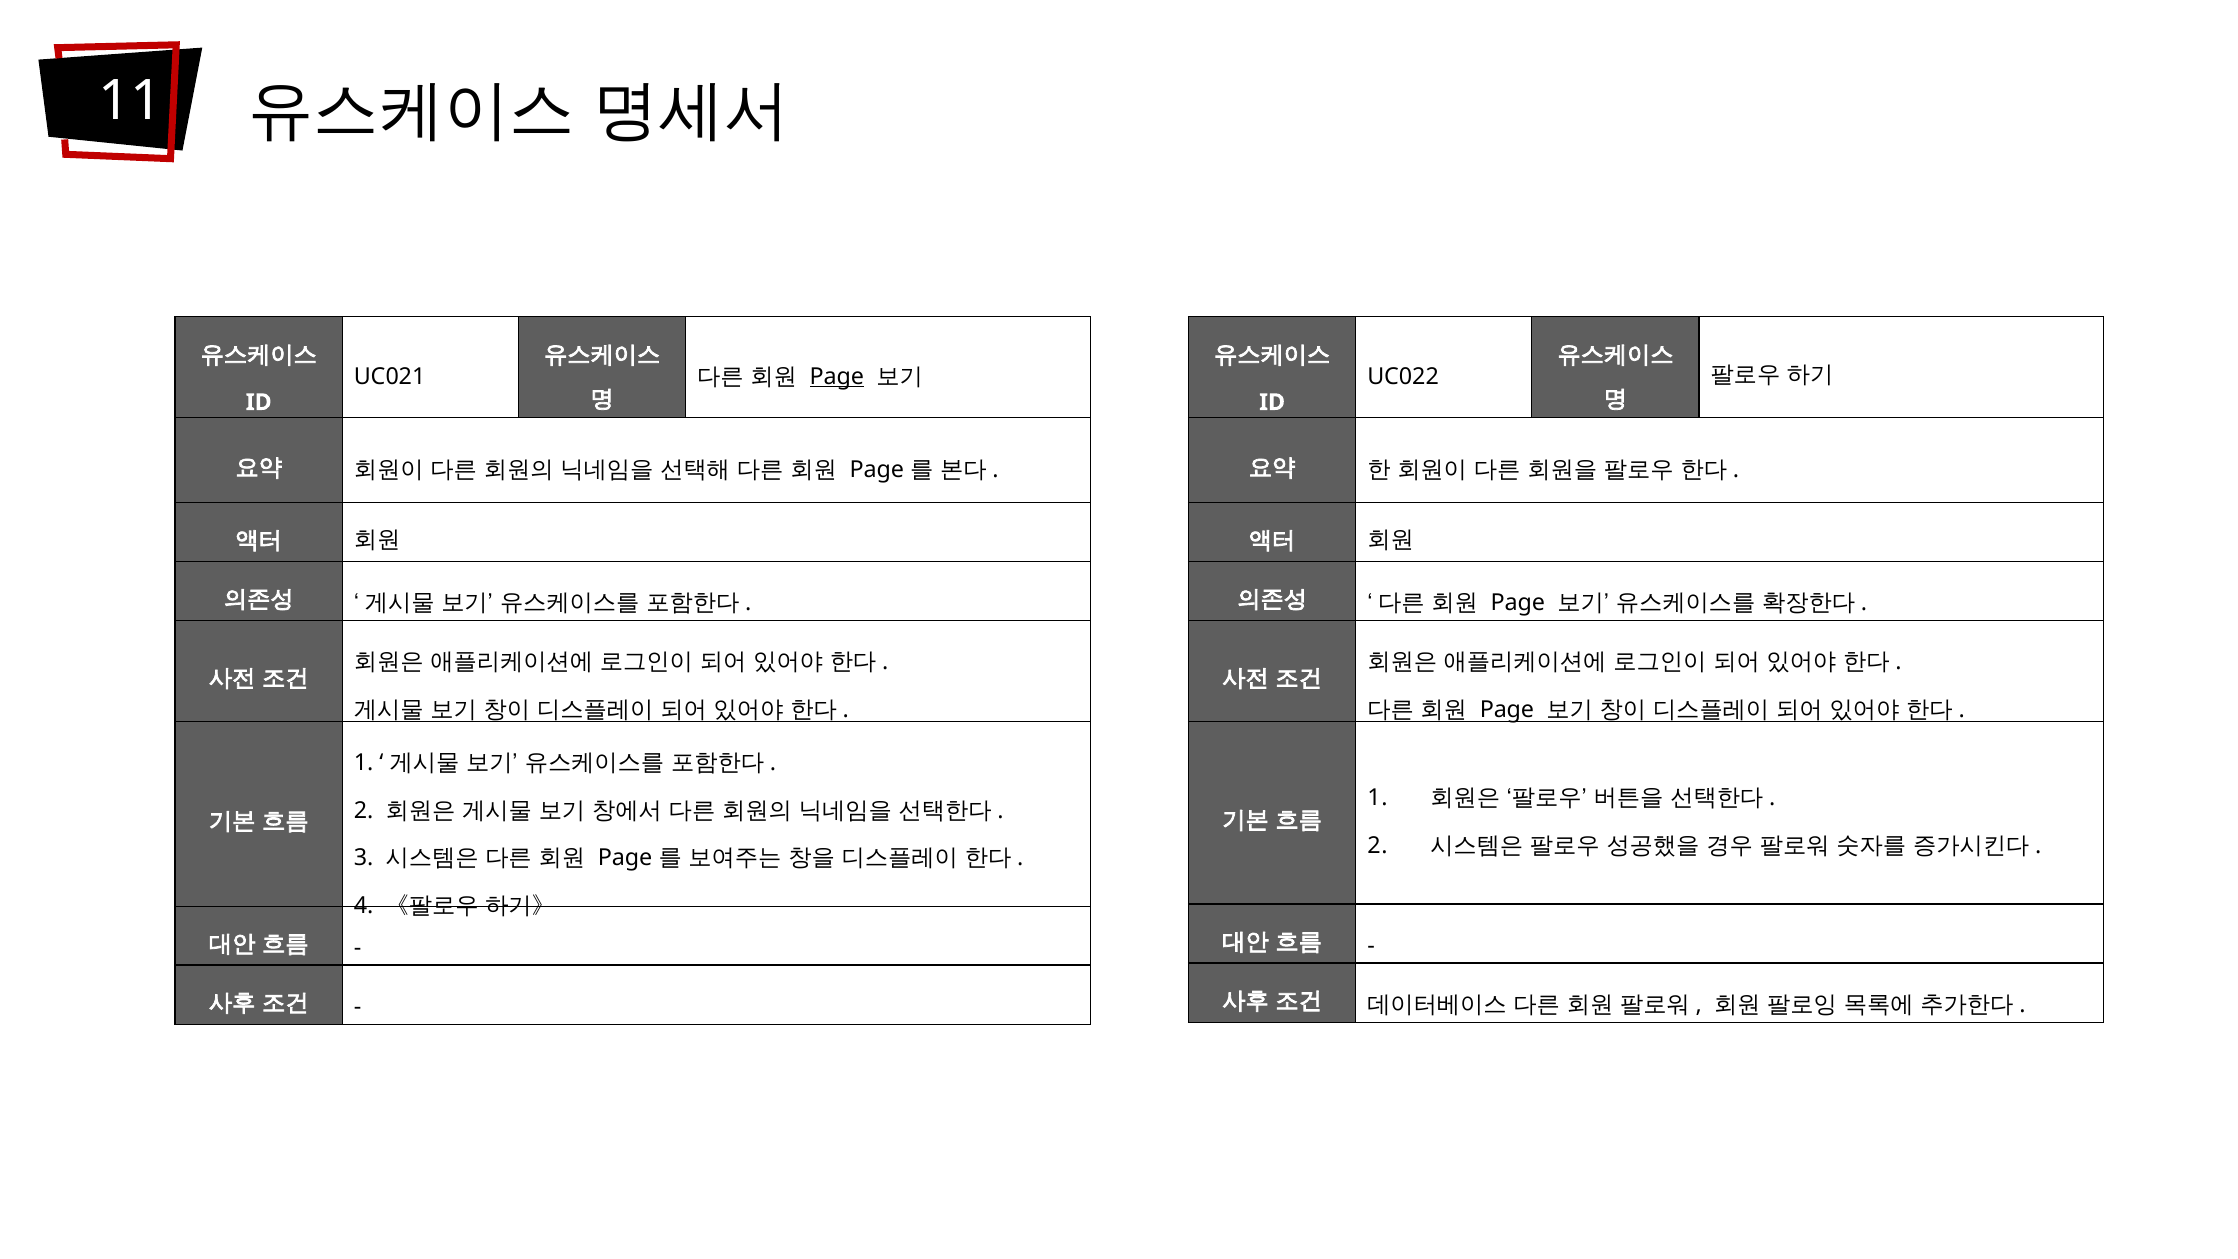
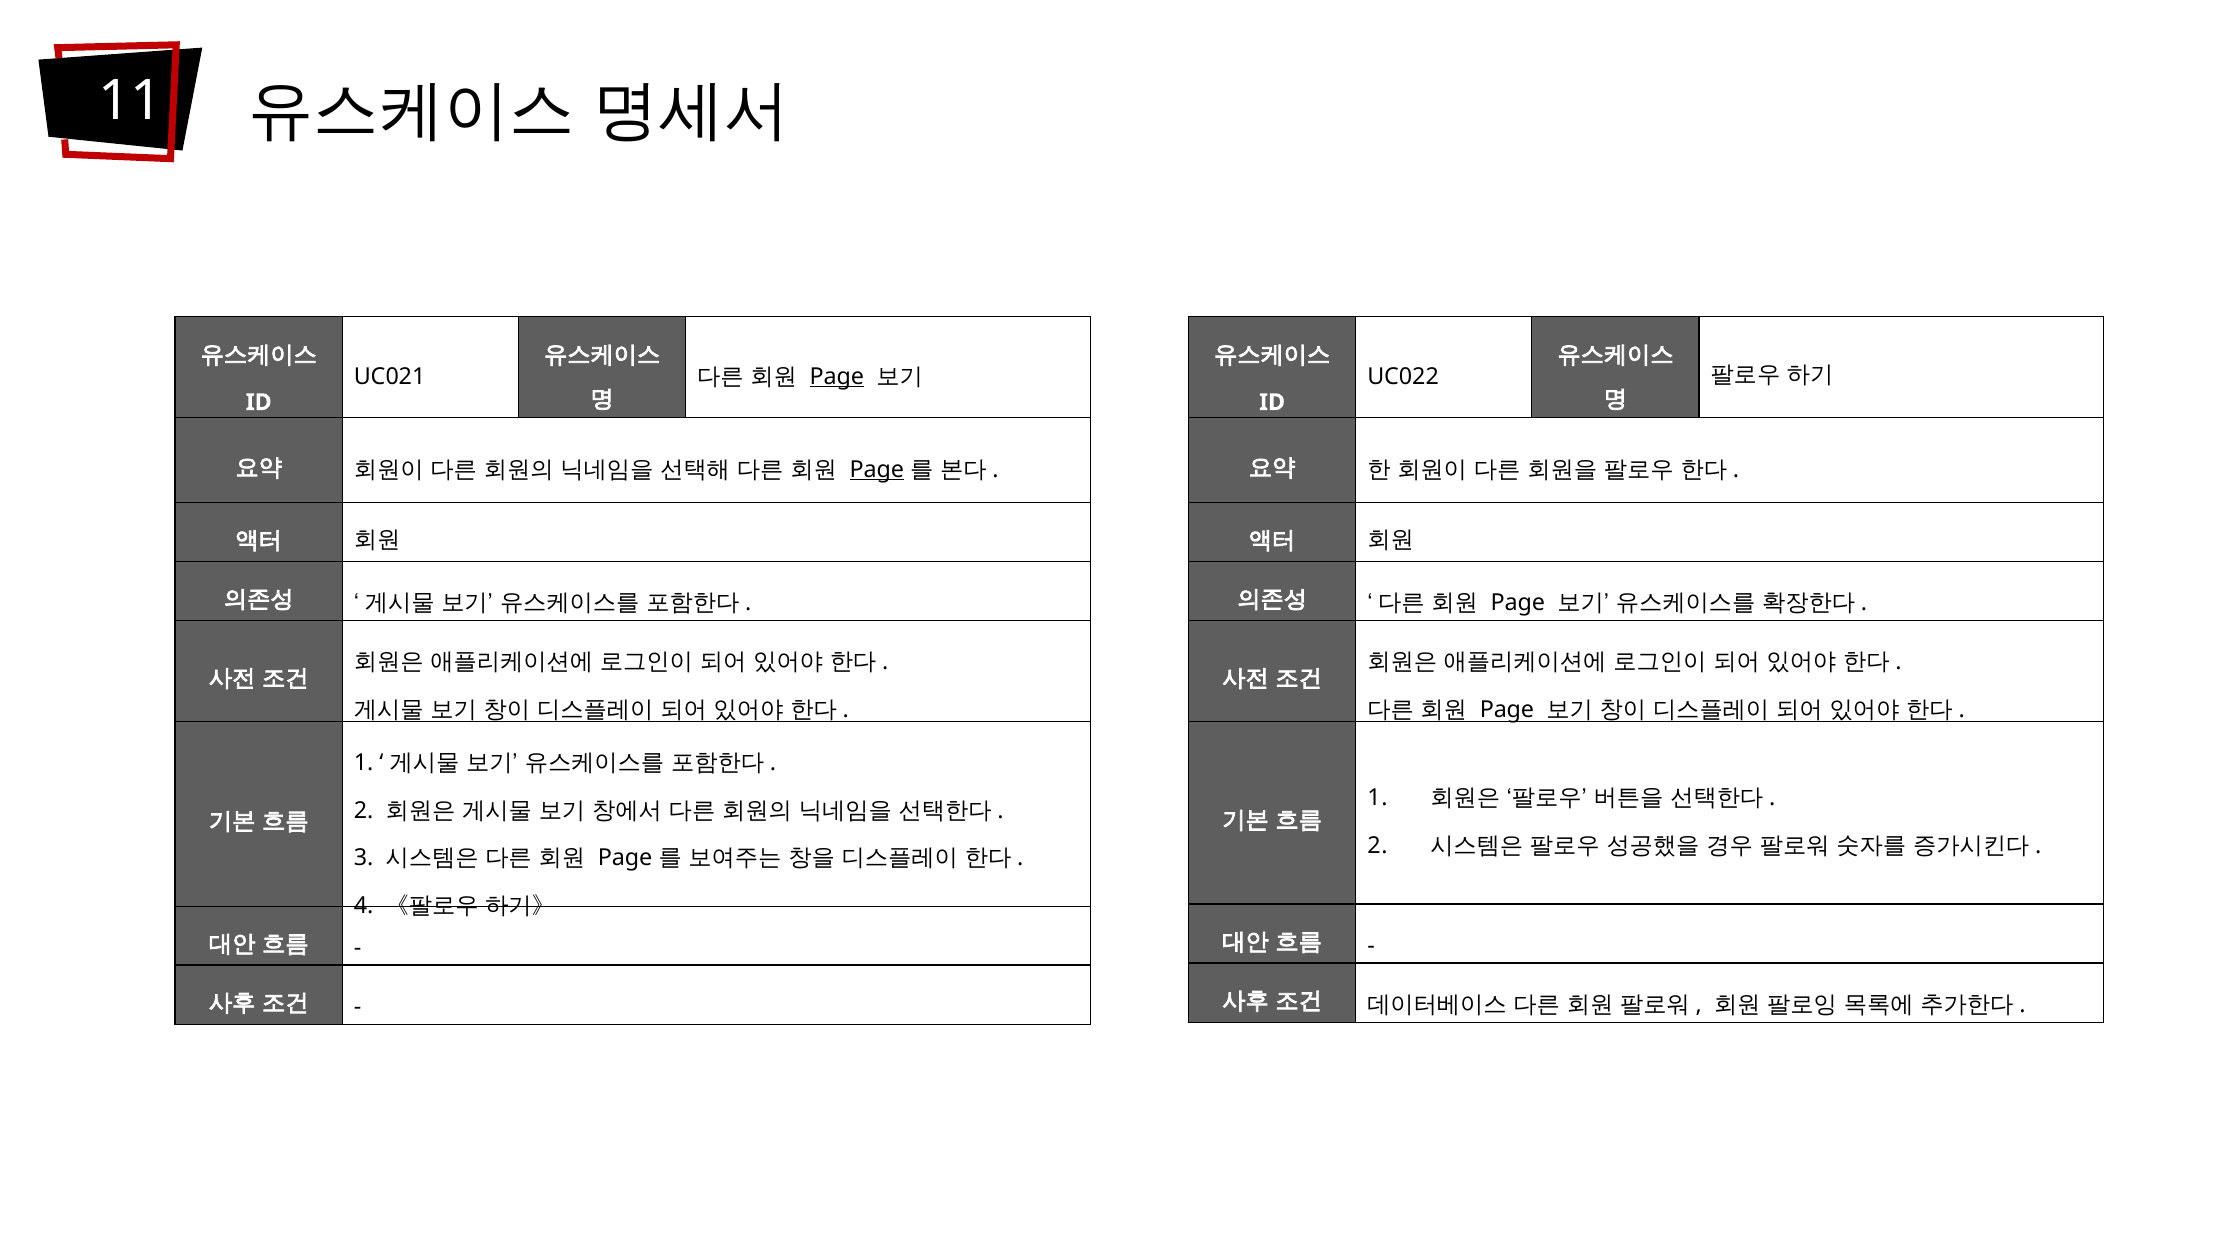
Page at (877, 469) underline: none -> present
